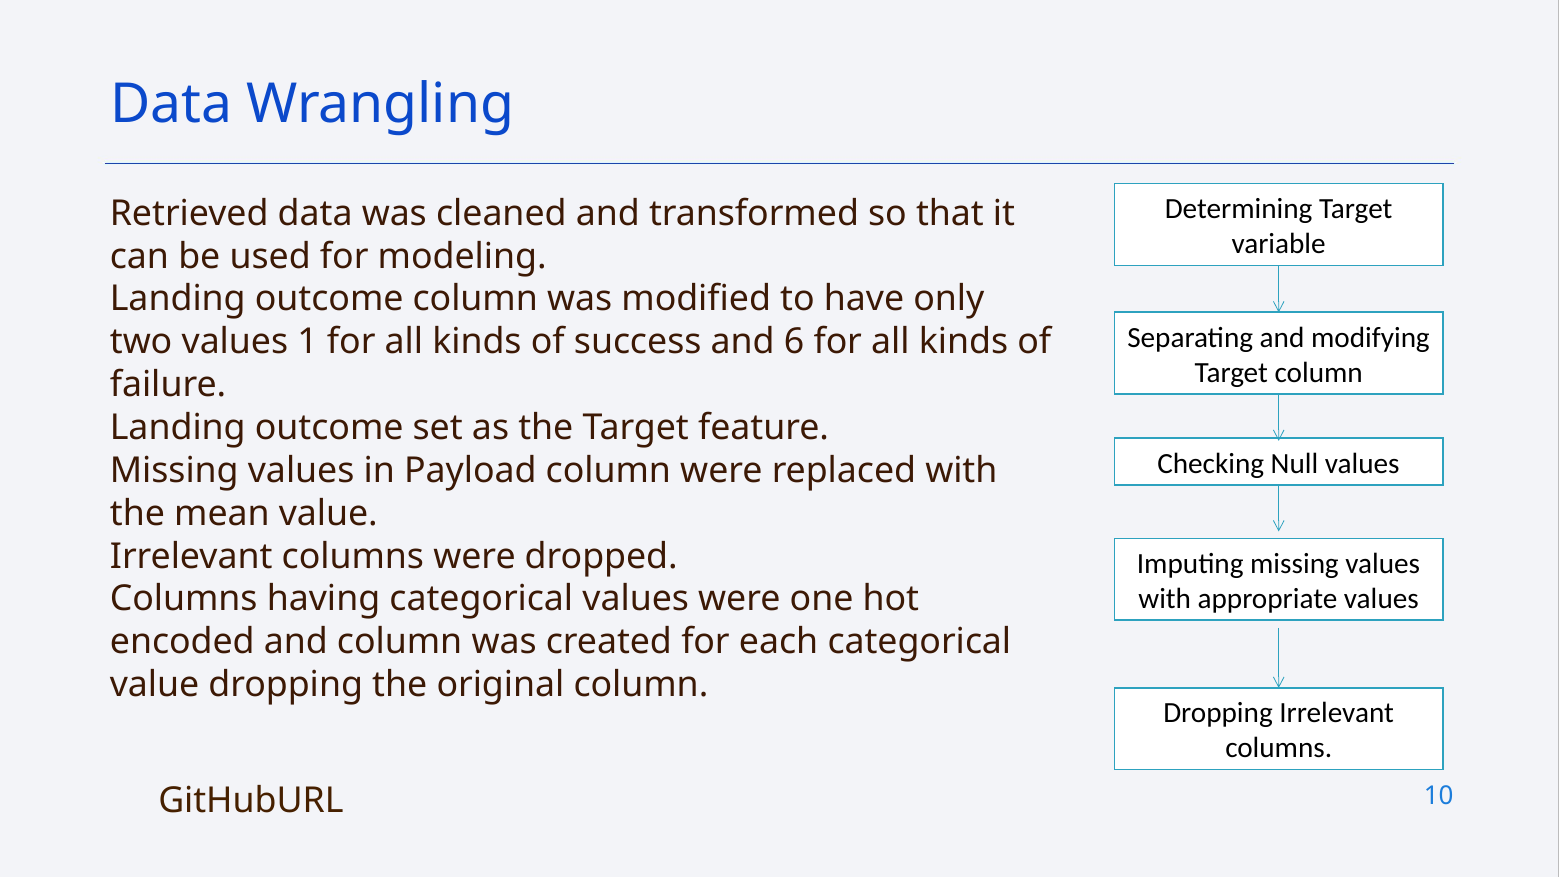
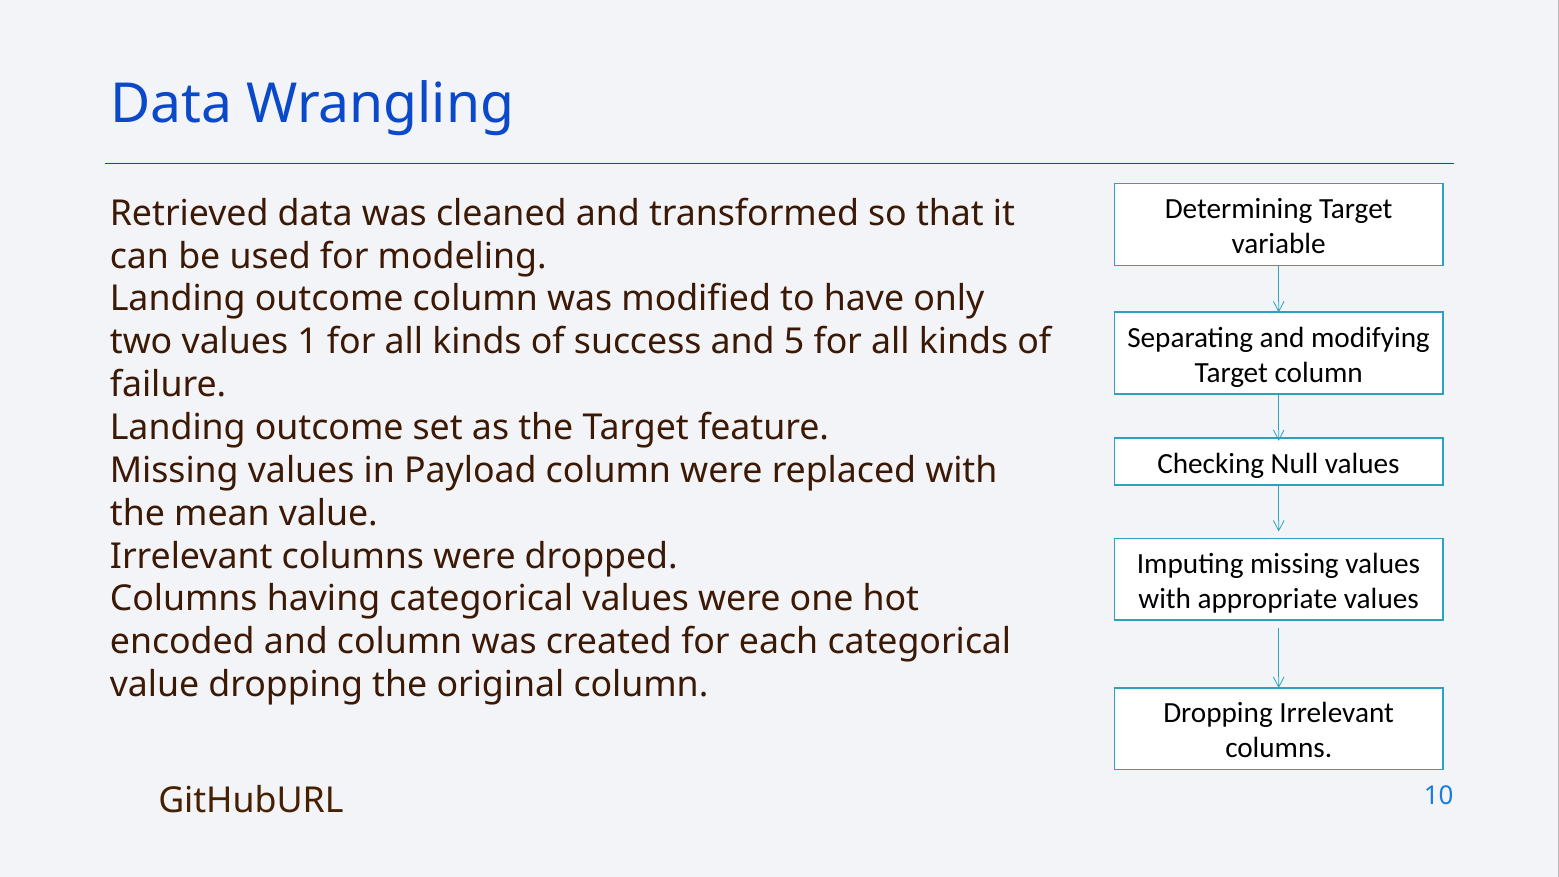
6: 6 -> 5
